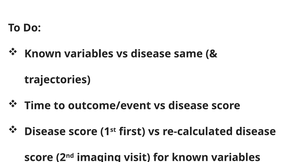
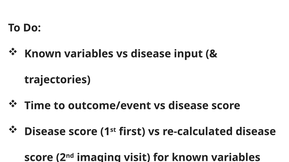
same: same -> input
